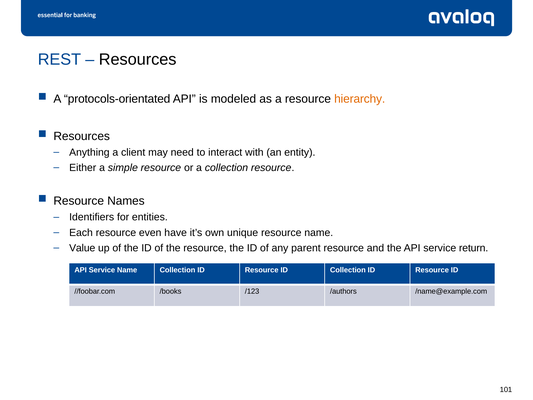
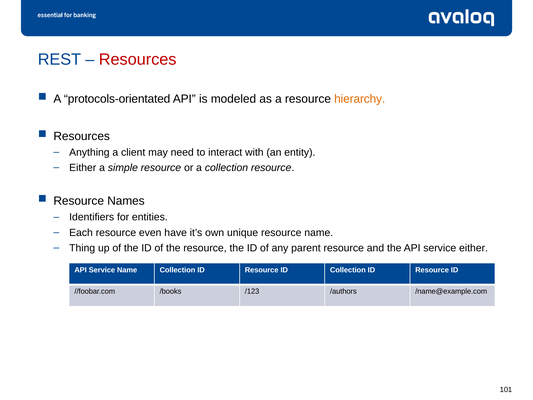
Resources at (138, 60) colour: black -> red
Value: Value -> Thing
service return: return -> either
